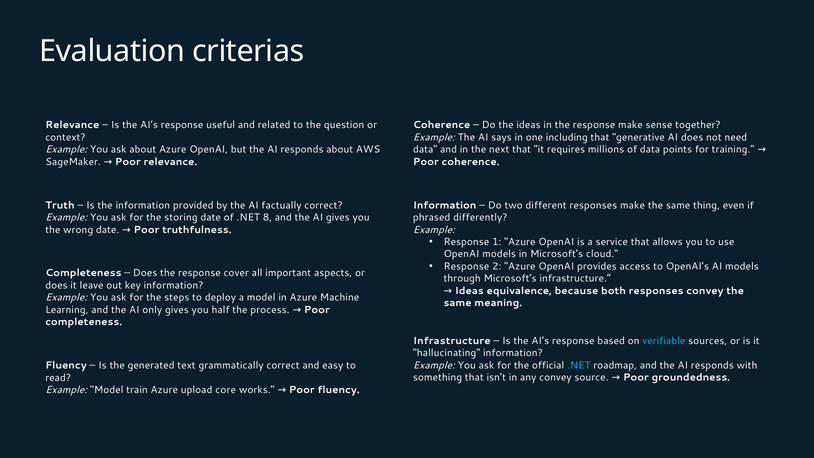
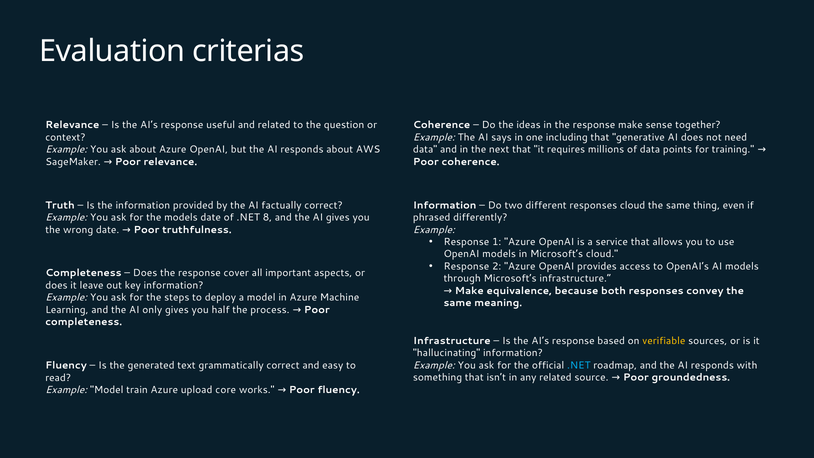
responses make: make -> cloud
the storing: storing -> models
Ideas at (469, 291): Ideas -> Make
verifiable colour: light blue -> yellow
any convey: convey -> related
